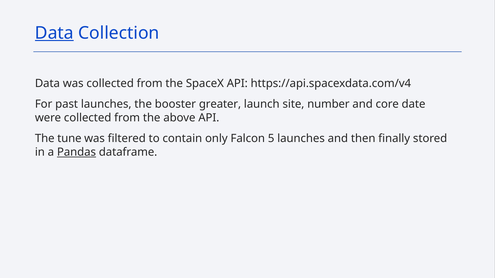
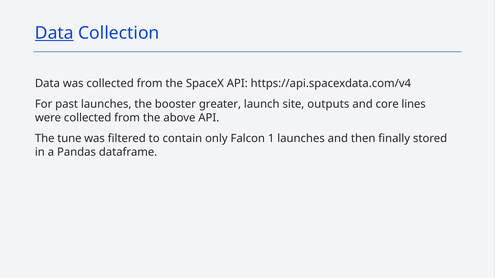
number: number -> outputs
date: date -> lines
5: 5 -> 1
Pandas underline: present -> none
